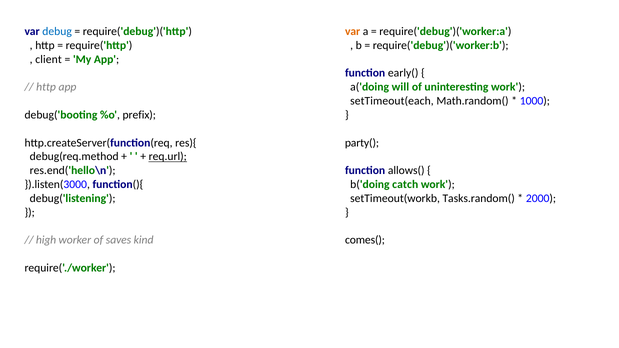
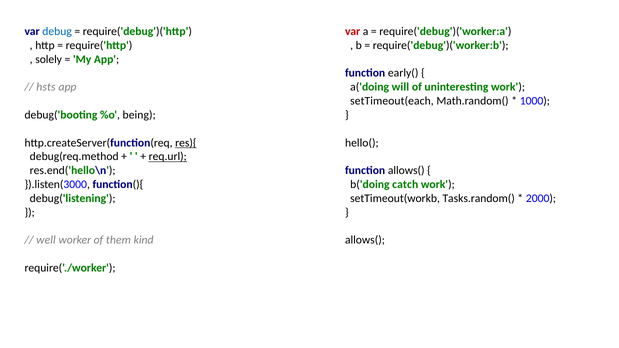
var at (353, 31) colour: orange -> red
client: client -> solely
http at (46, 87): http -> hsts
prefix: prefix -> being
res){ underline: none -> present
party(: party( -> hello(
high: high -> well
saves: saves -> them
comes( at (365, 240): comes( -> allows(
